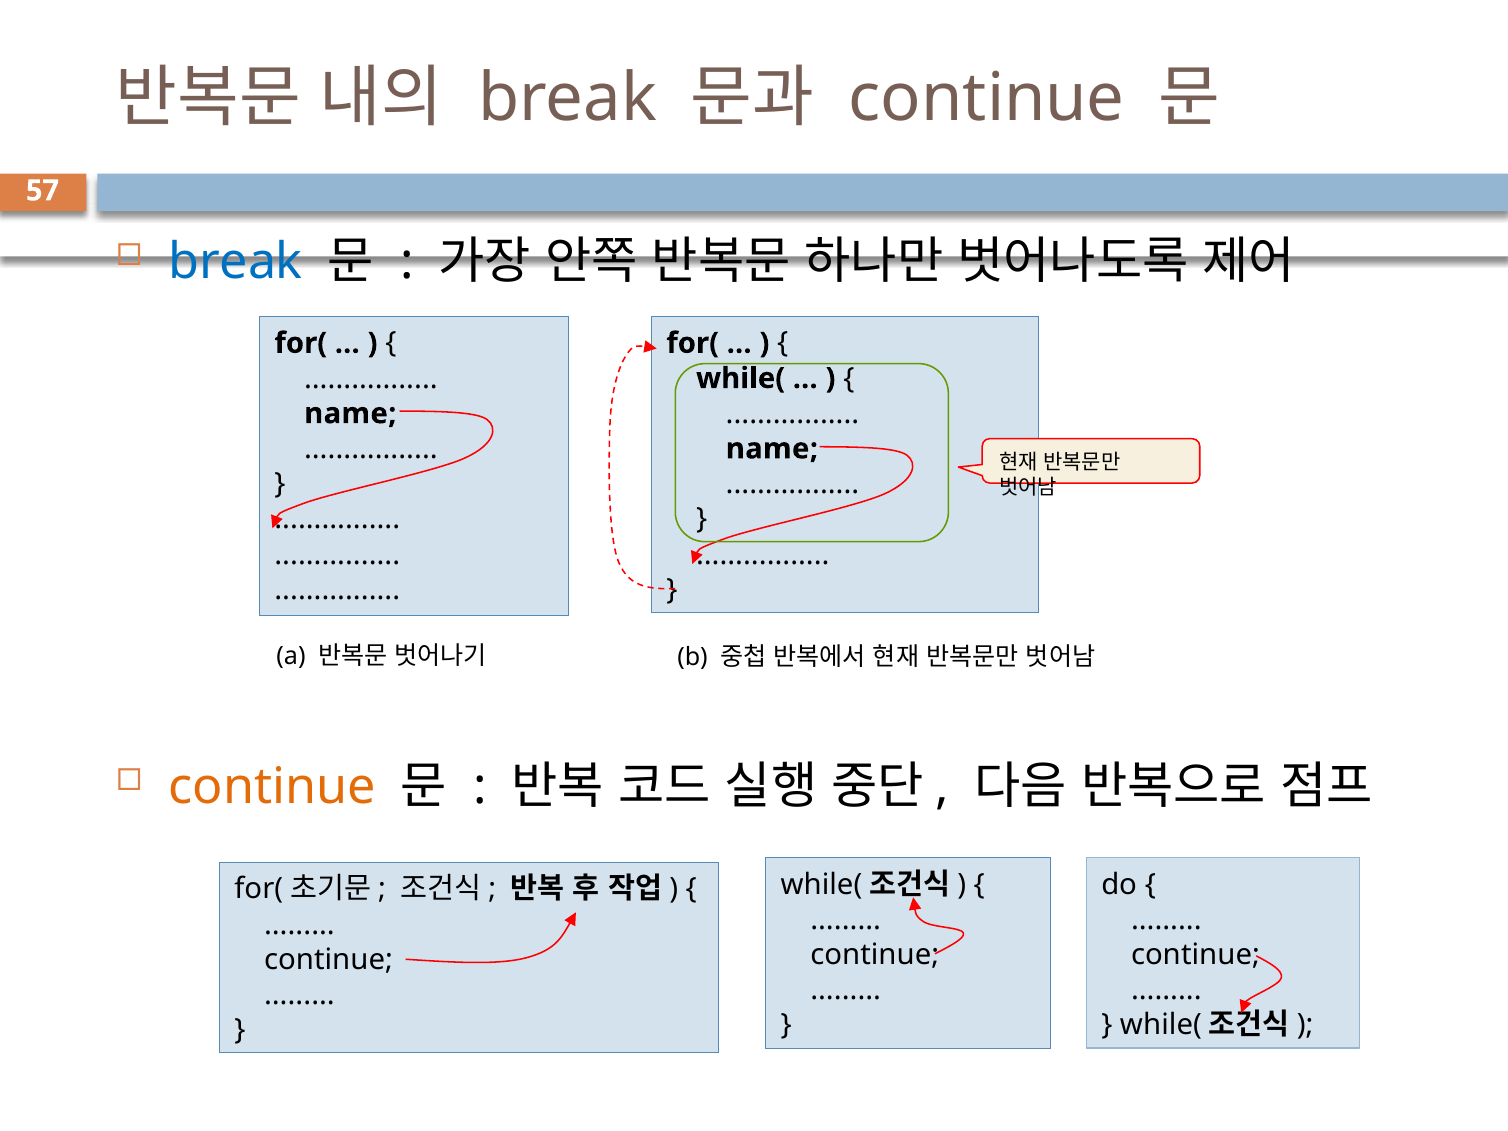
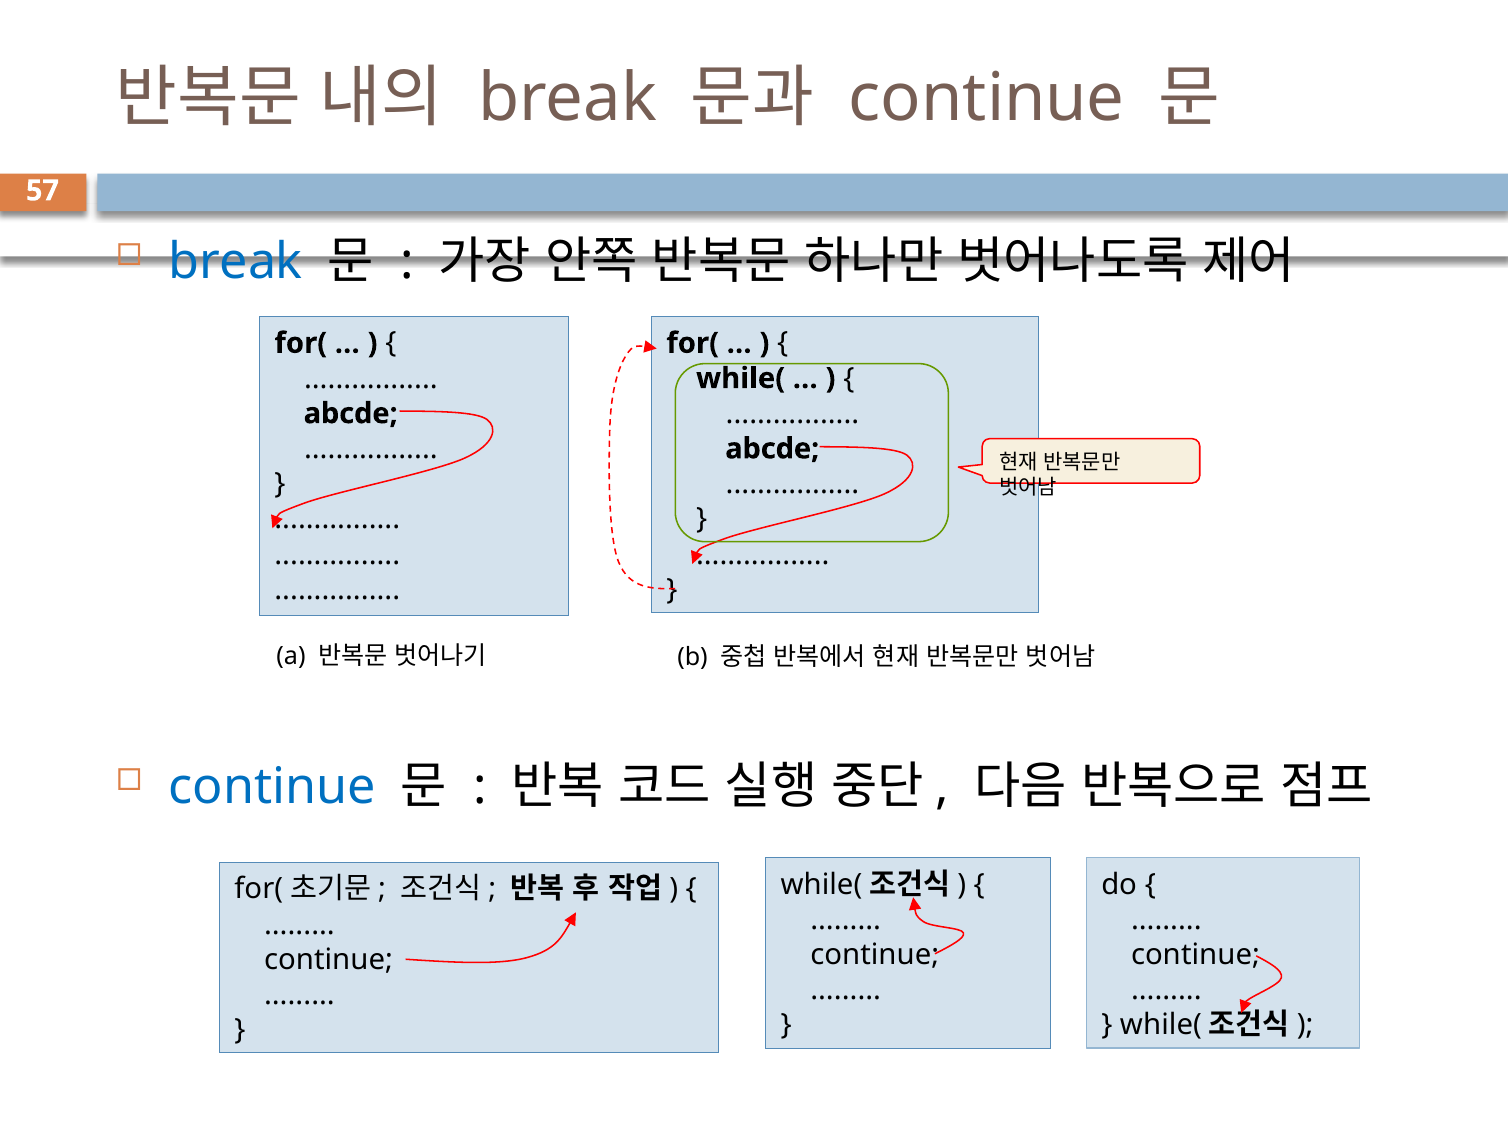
name at (350, 414): name -> abcde
name at (772, 449): name -> abcde
continue at (272, 787) colour: orange -> blue
